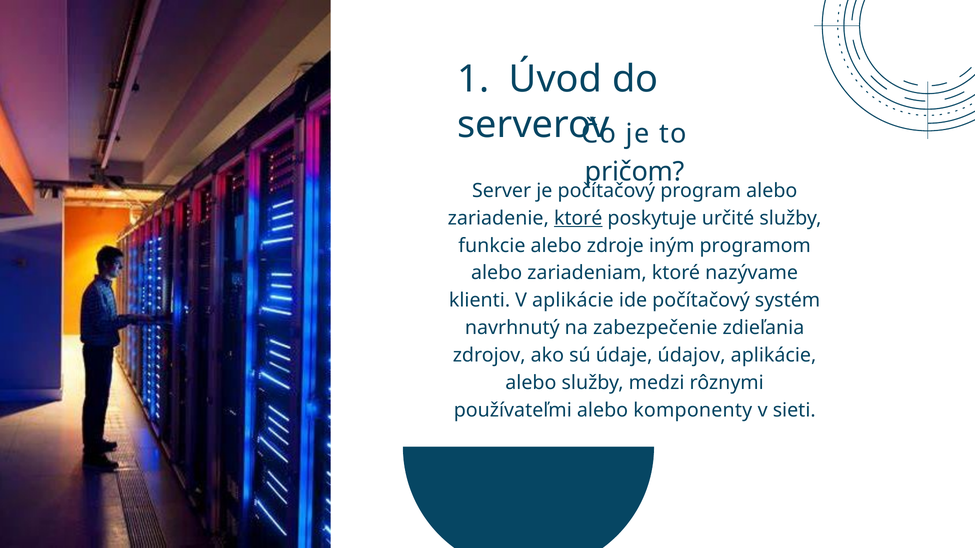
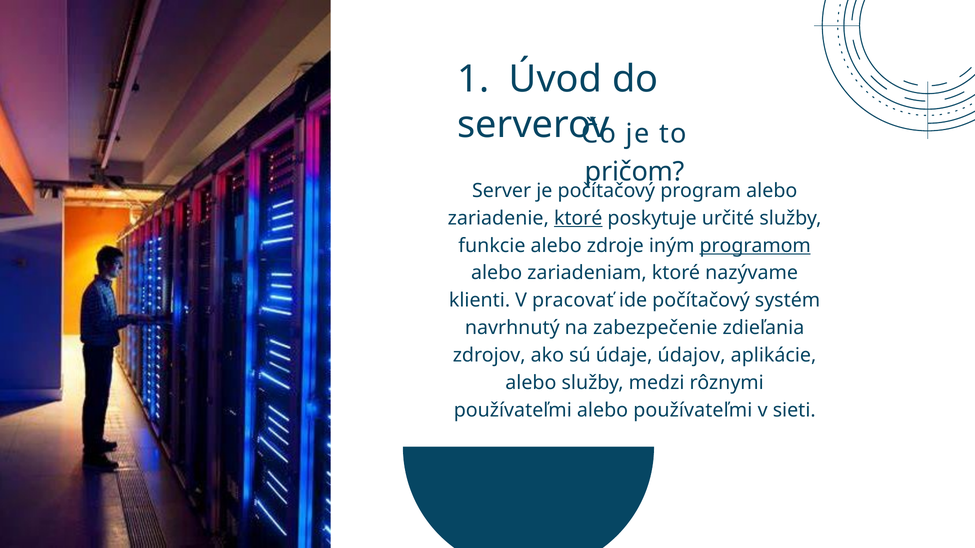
programom underline: none -> present
V aplikácie: aplikácie -> pracovať
alebo komponenty: komponenty -> používateľmi
